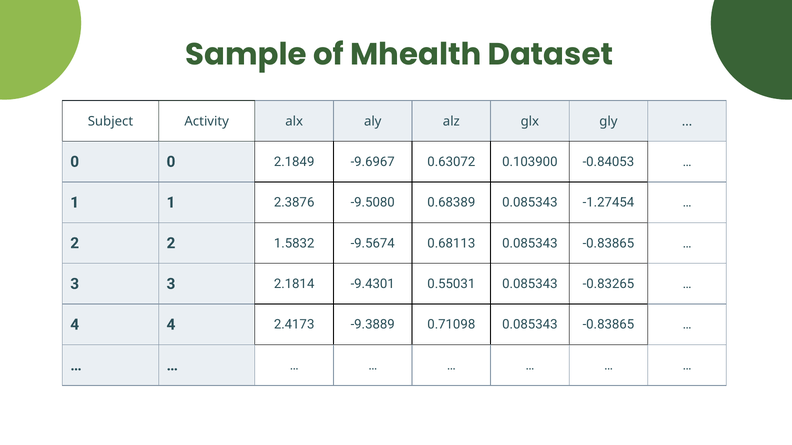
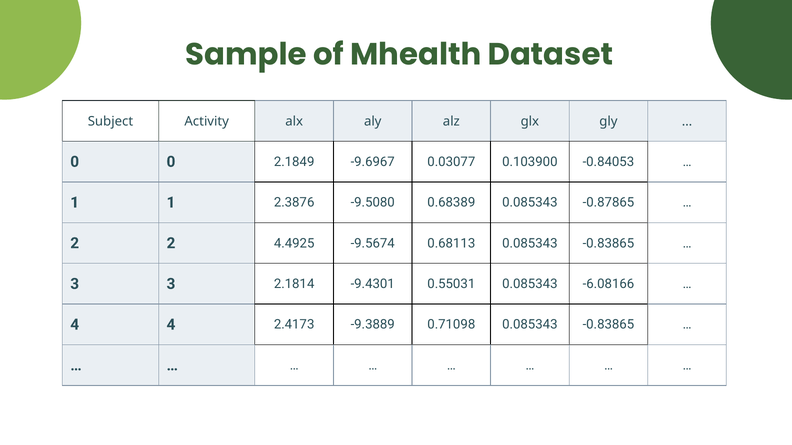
0.63072: 0.63072 -> 0.03077
-1.27454: -1.27454 -> -0.87865
1.5832: 1.5832 -> 4.4925
-0.83265: -0.83265 -> -6.08166
